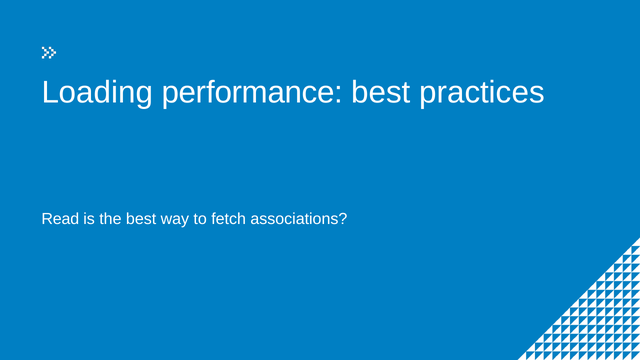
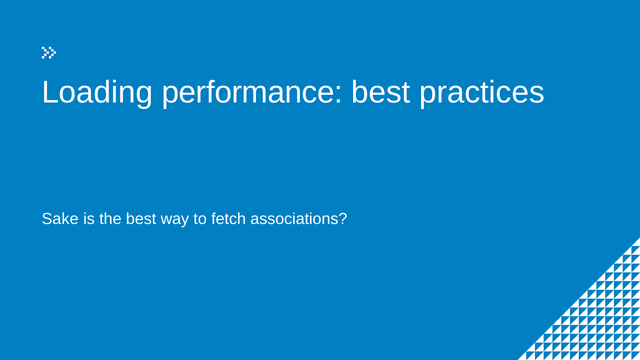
Read: Read -> Sake
